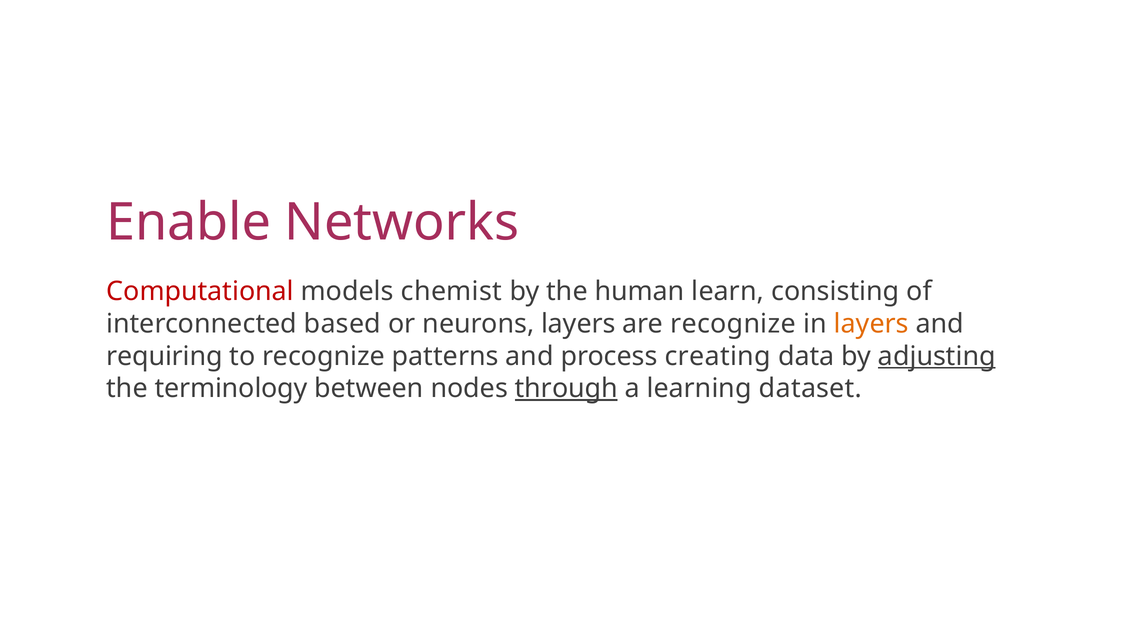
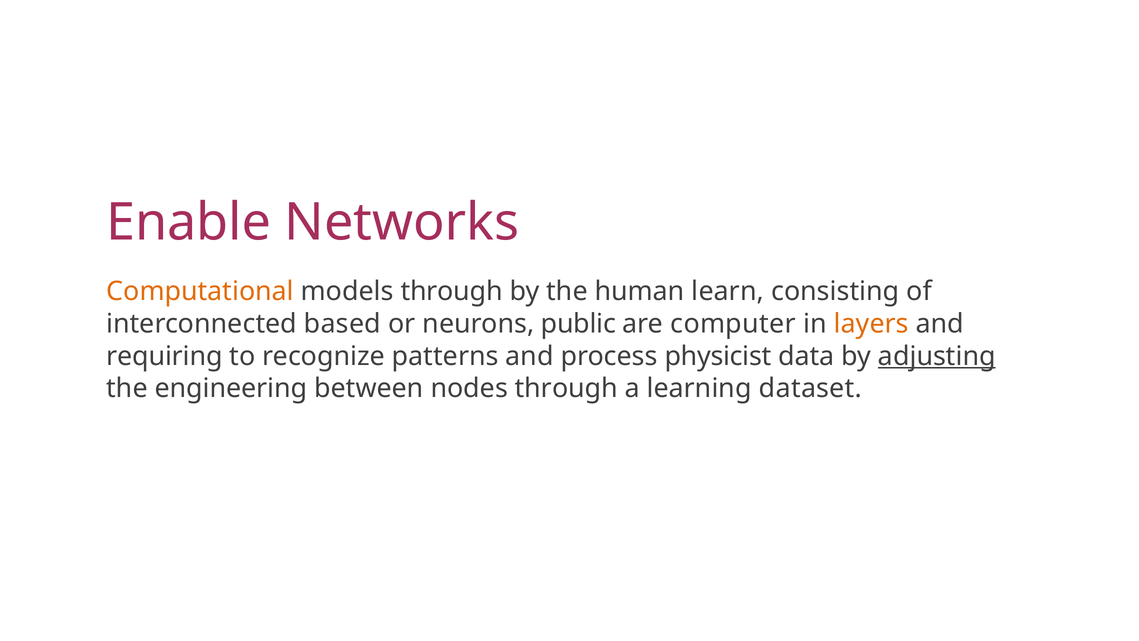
Computational colour: red -> orange
models chemist: chemist -> through
neurons layers: layers -> public
are recognize: recognize -> computer
creating: creating -> physicist
terminology: terminology -> engineering
through at (566, 388) underline: present -> none
